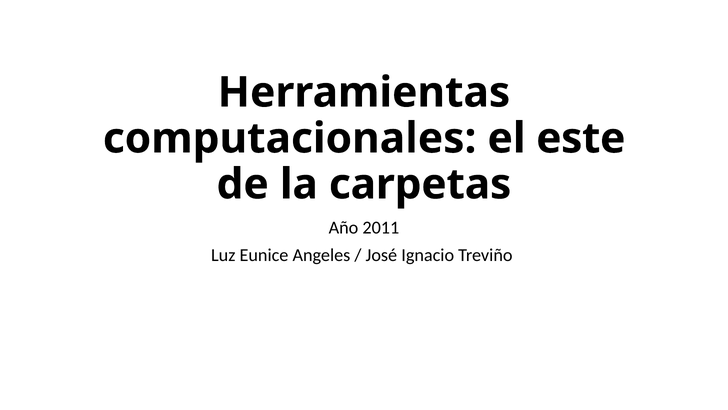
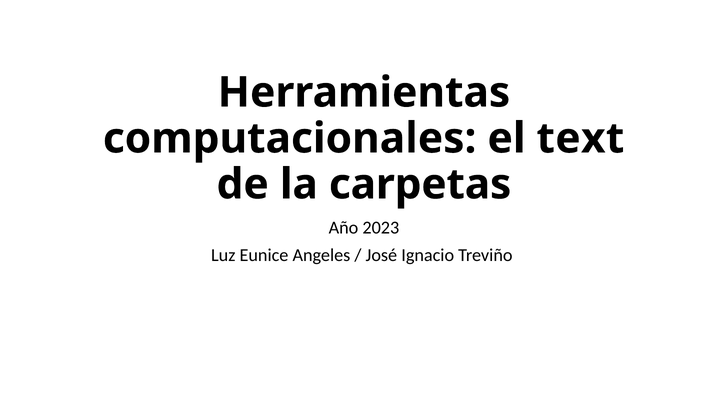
este: este -> text
2011: 2011 -> 2023
